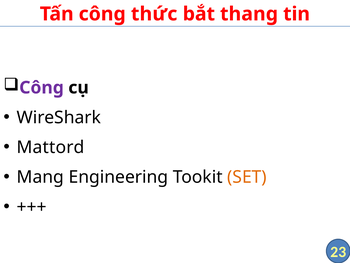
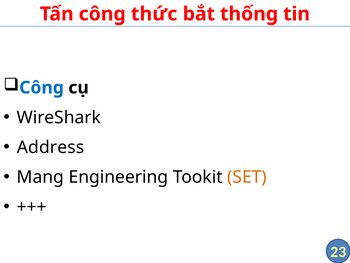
thang: thang -> thống
Công at (42, 87) colour: purple -> blue
Mattord: Mattord -> Address
